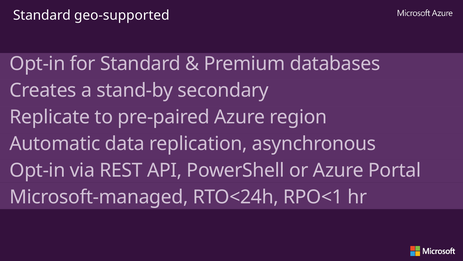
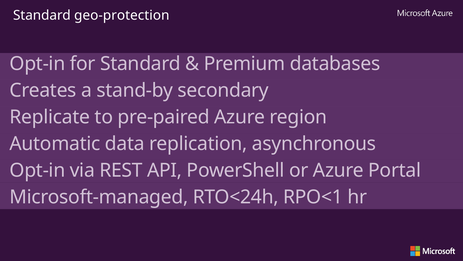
geo-supported: geo-supported -> geo-protection
